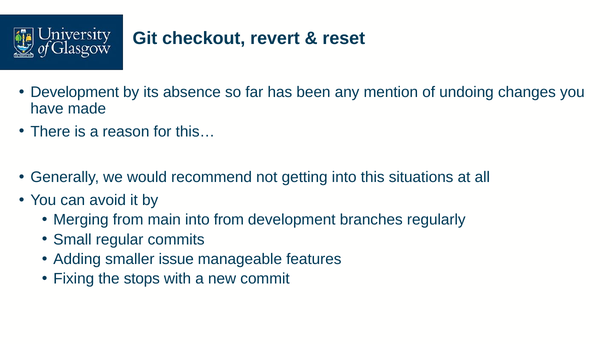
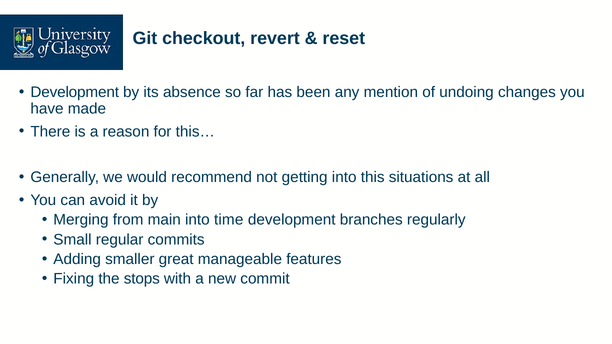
into from: from -> time
issue: issue -> great
